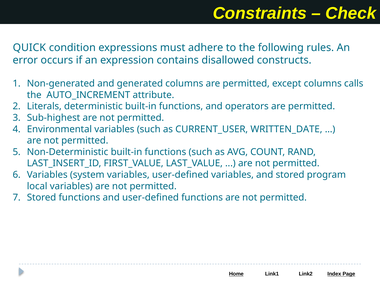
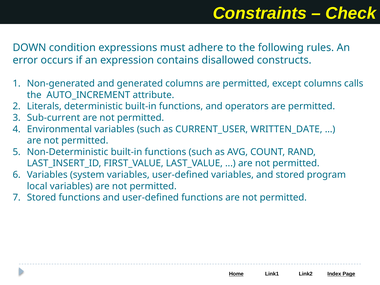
QUICK: QUICK -> DOWN
Sub-highest: Sub-highest -> Sub-current
